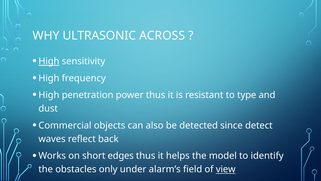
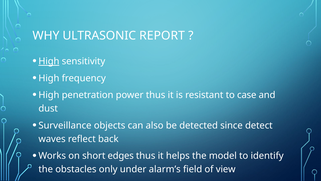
ACROSS: ACROSS -> REPORT
type: type -> case
Commercial: Commercial -> Surveillance
view underline: present -> none
